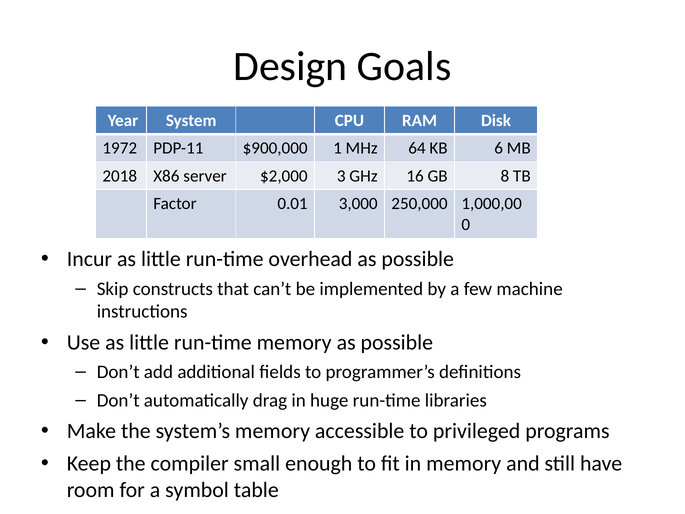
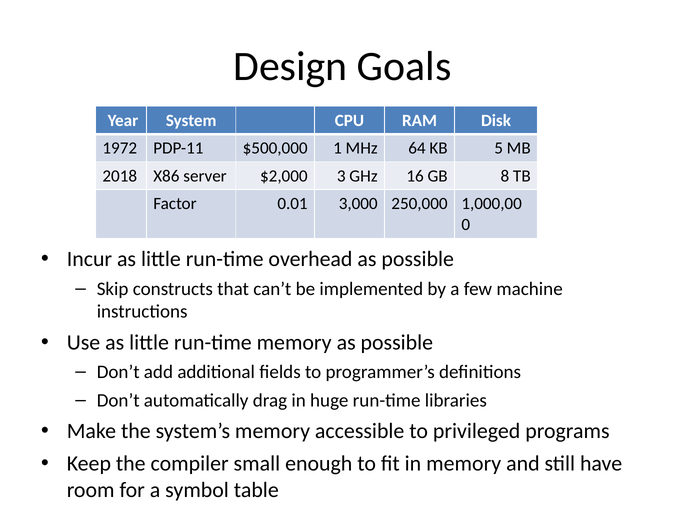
$900,000: $900,000 -> $500,000
6: 6 -> 5
